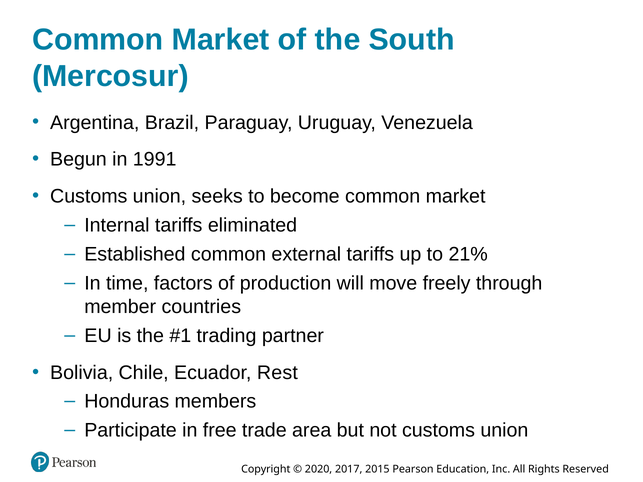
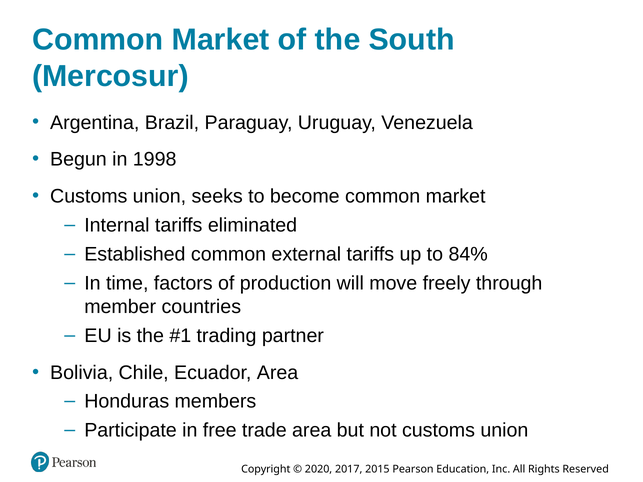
1991: 1991 -> 1998
21%: 21% -> 84%
Ecuador Rest: Rest -> Area
